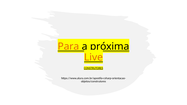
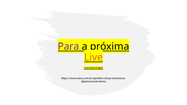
Para colour: orange -> purple
